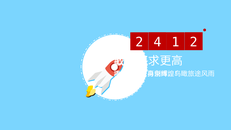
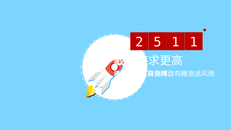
4: 4 -> 5
1 2: 2 -> 1
